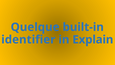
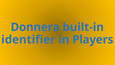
Quelque: Quelque -> Donnera
Explain: Explain -> Players
